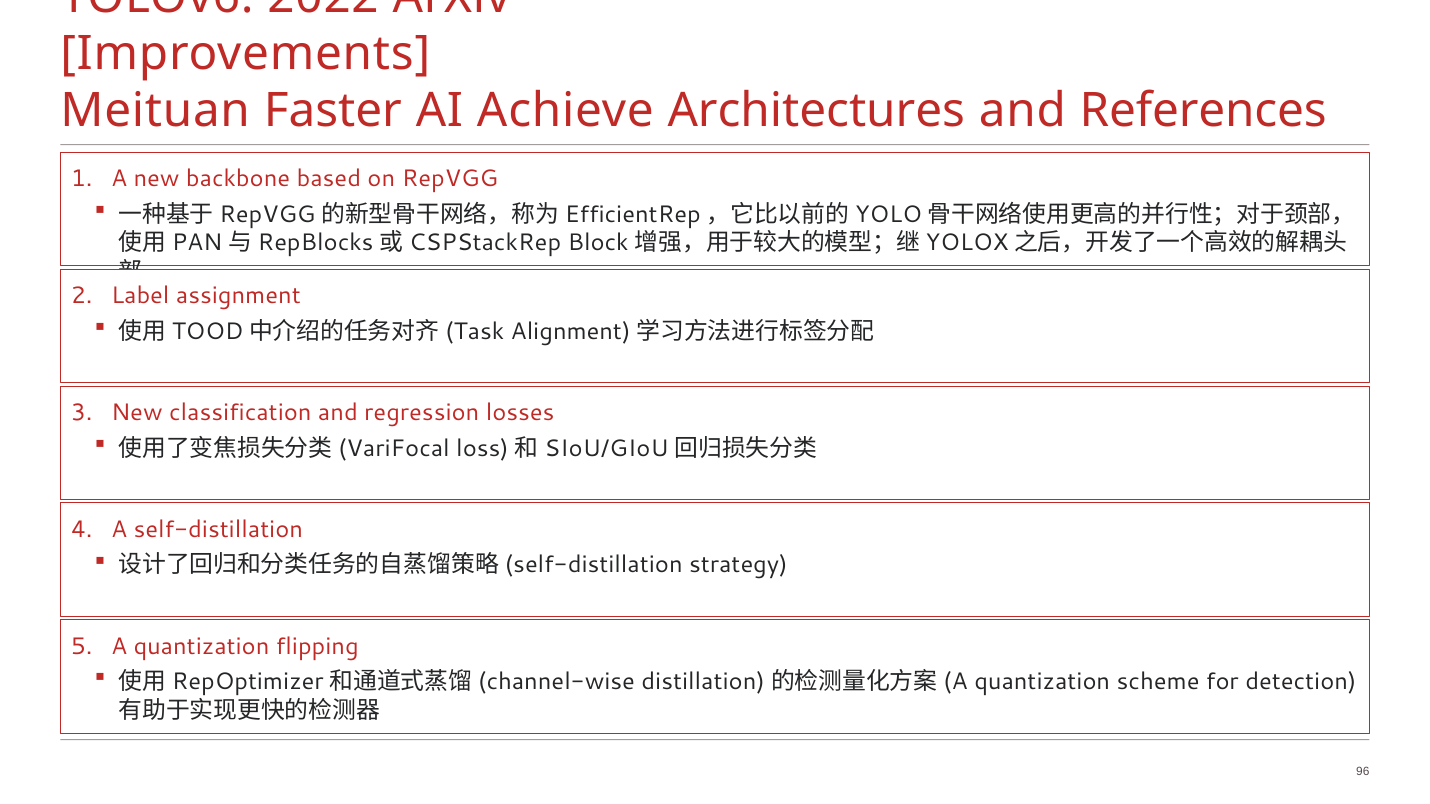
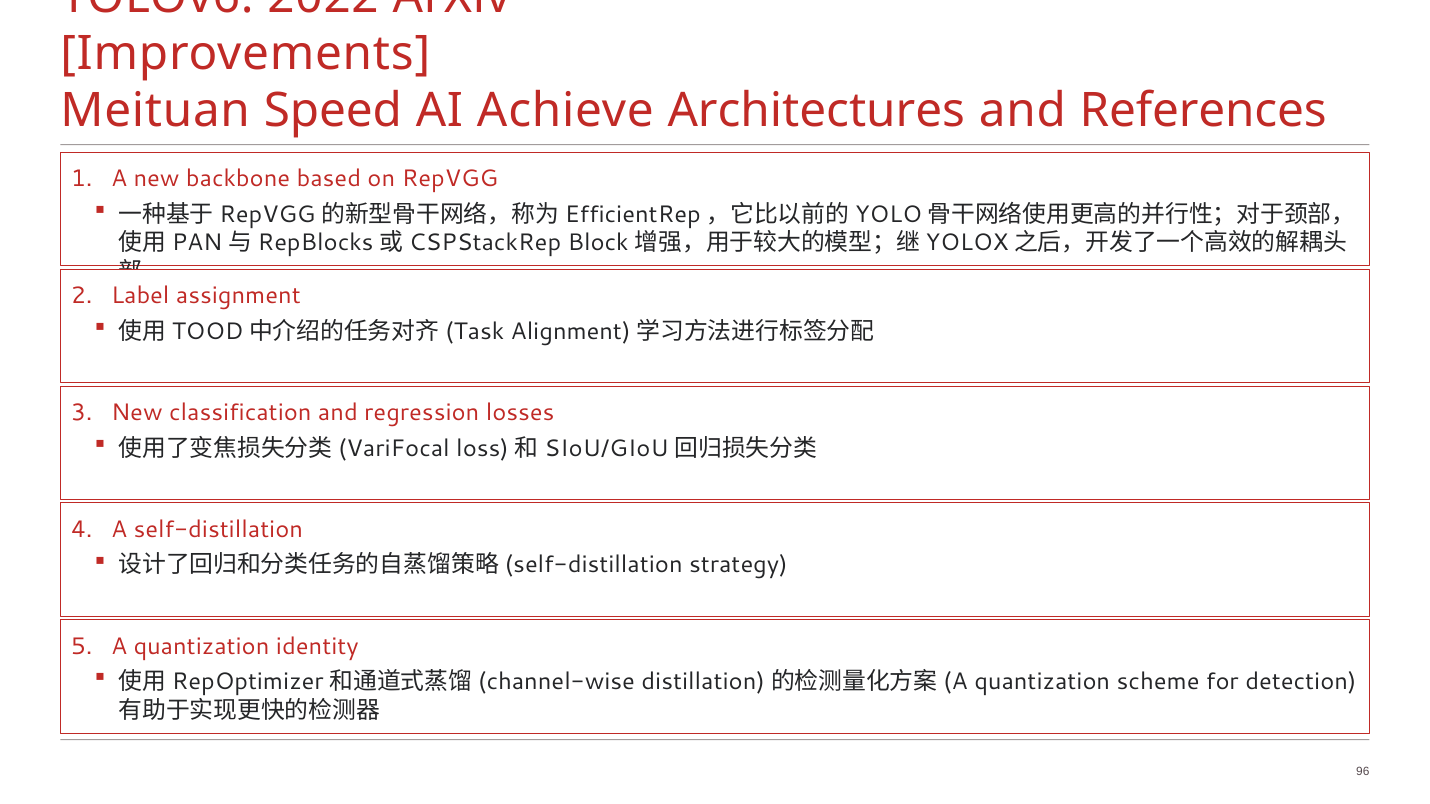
Faster: Faster -> Speed
flipping: flipping -> identity
